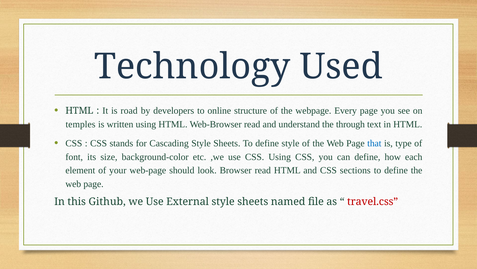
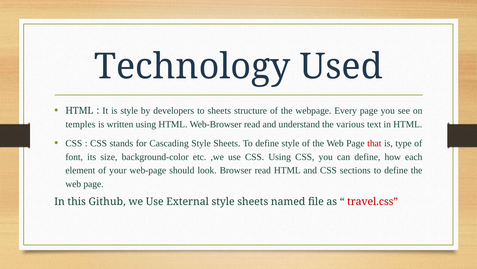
is road: road -> style
to online: online -> sheets
through: through -> various
that colour: blue -> red
